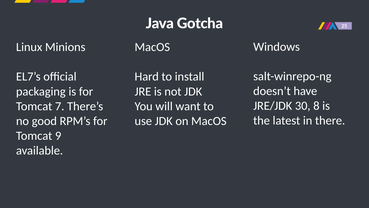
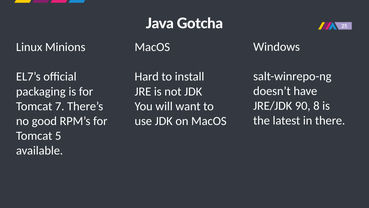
30: 30 -> 90
9: 9 -> 5
